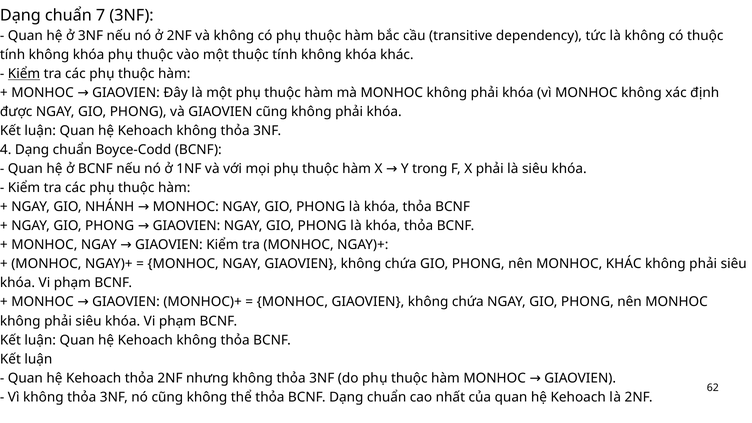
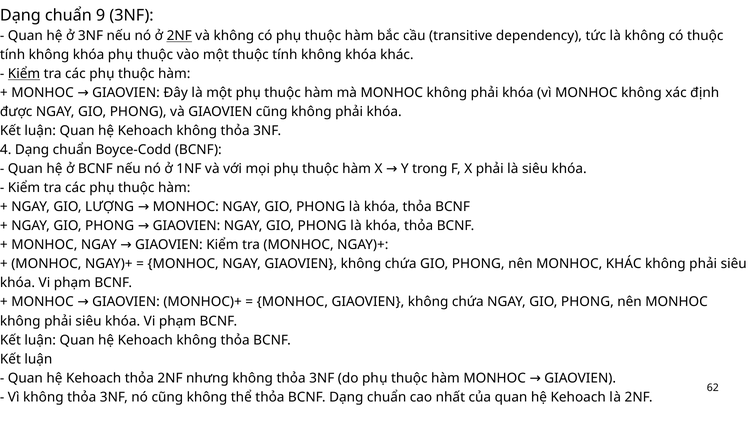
7: 7 -> 9
2NF at (179, 36) underline: none -> present
NHÁNH: NHÁNH -> LƯỢNG
